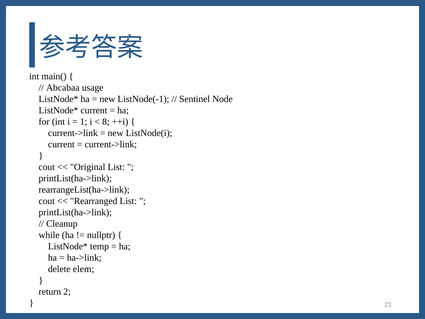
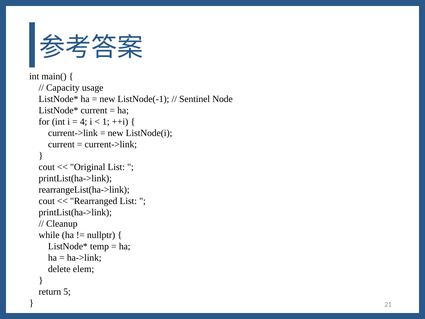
Abcabaa: Abcabaa -> Capacity
1: 1 -> 4
8: 8 -> 1
2: 2 -> 5
